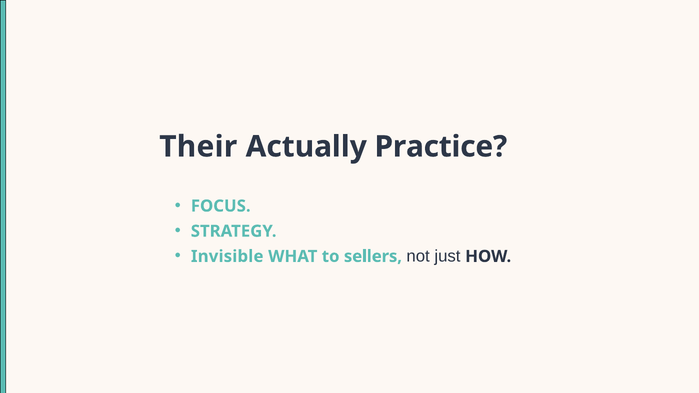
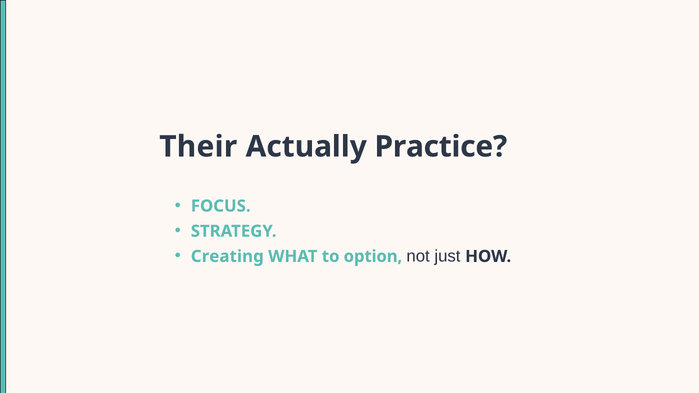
Invisible: Invisible -> Creating
sellers: sellers -> option
